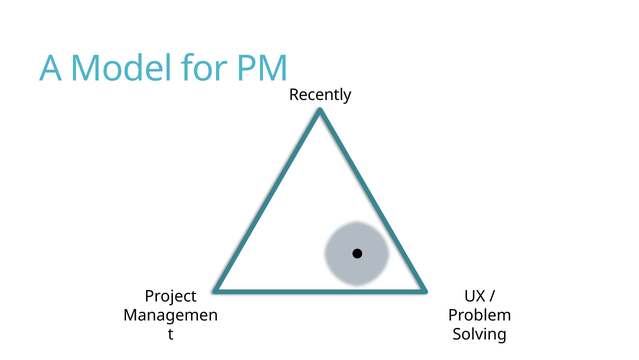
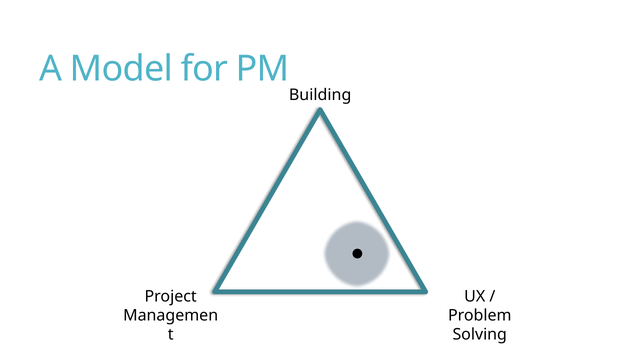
Recently: Recently -> Building
